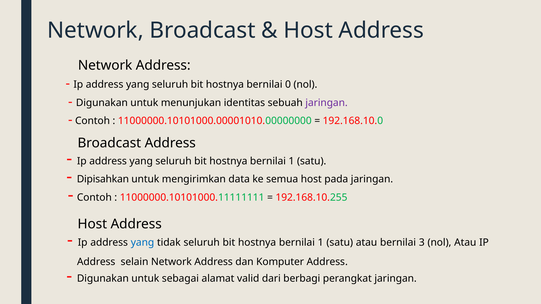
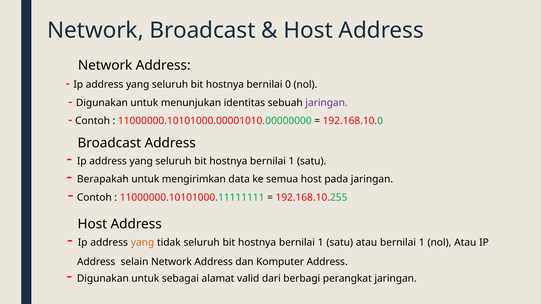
Dipisahkan: Dipisahkan -> Berapakah
yang at (143, 243) colour: blue -> orange
atau bernilai 3: 3 -> 1
